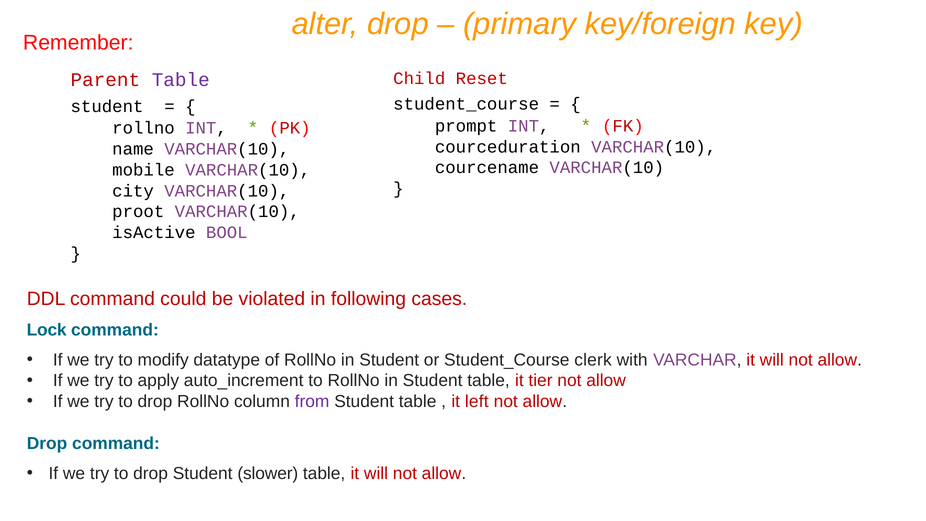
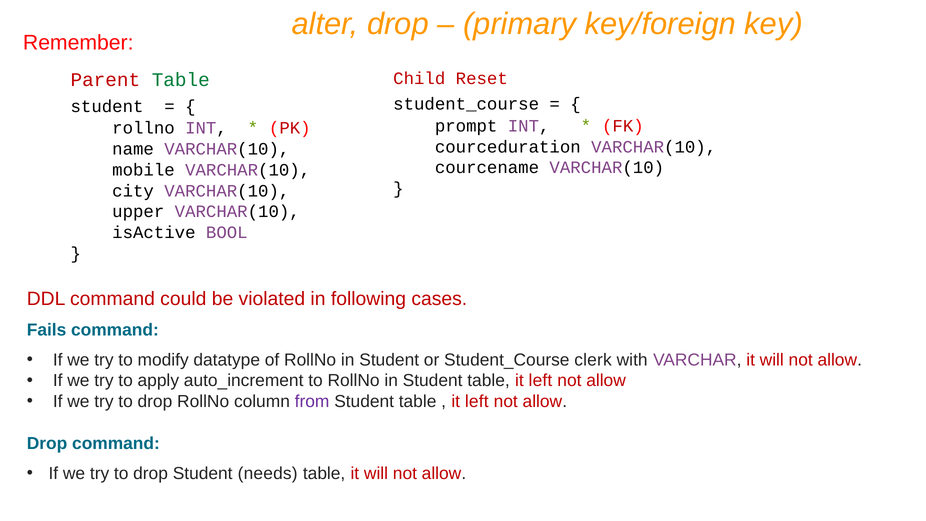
Table at (181, 80) colour: purple -> green
proot: proot -> upper
Lock: Lock -> Fails
table it tier: tier -> left
slower: slower -> needs
